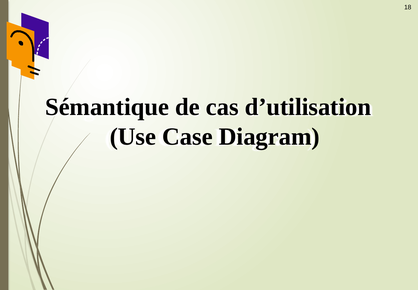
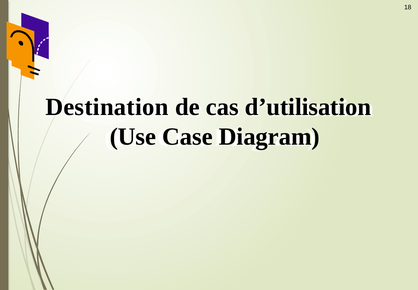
Sémantique: Sémantique -> Destination
